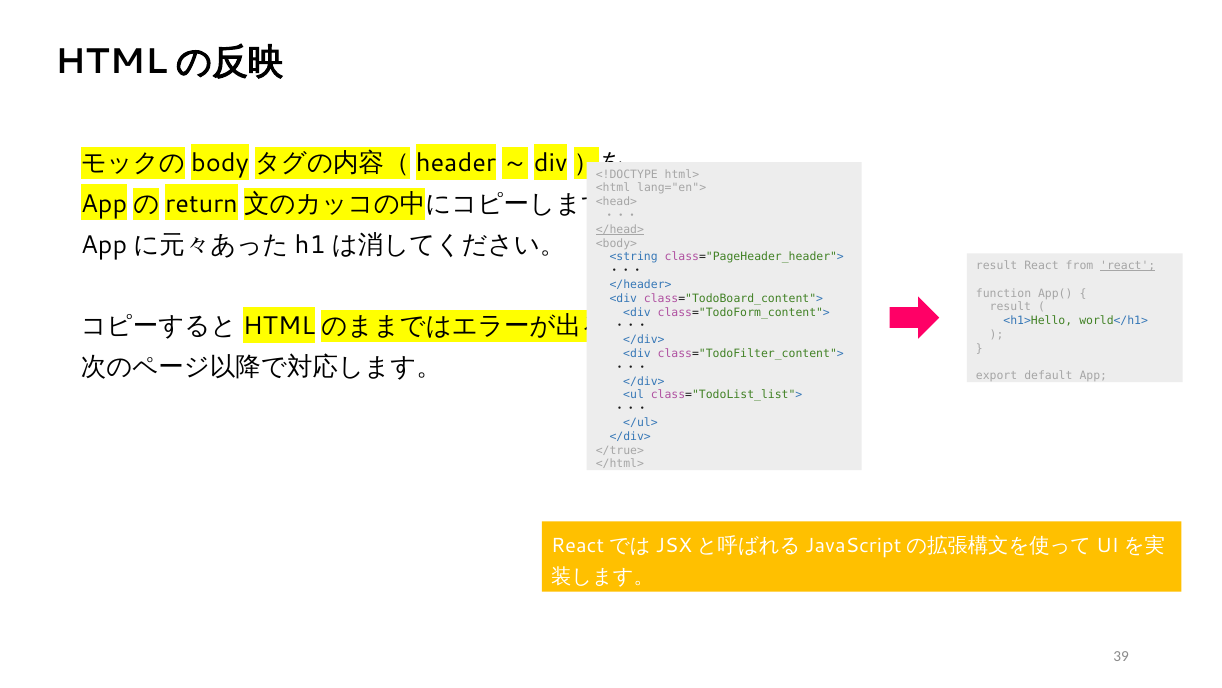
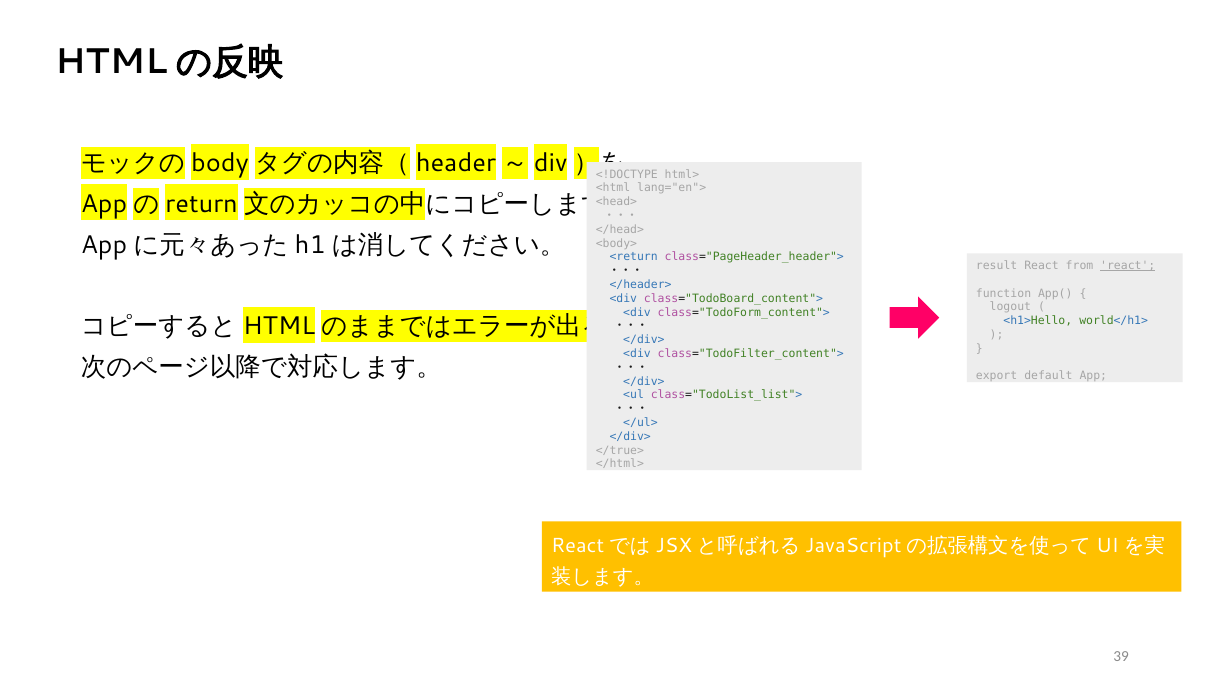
</head> underline: present -> none
<string: <string -> <return
result at (1010, 307): result -> logout
